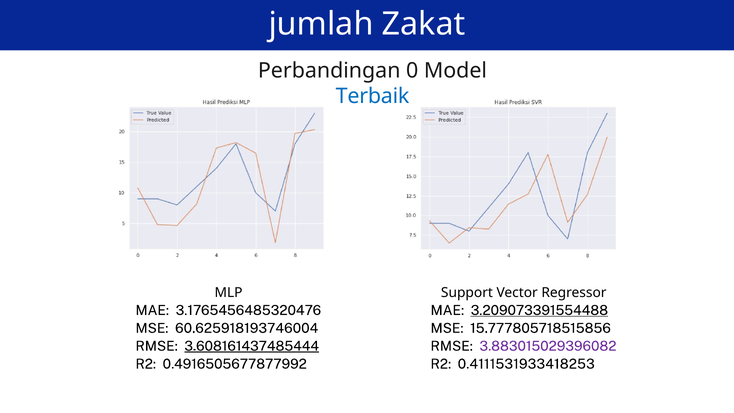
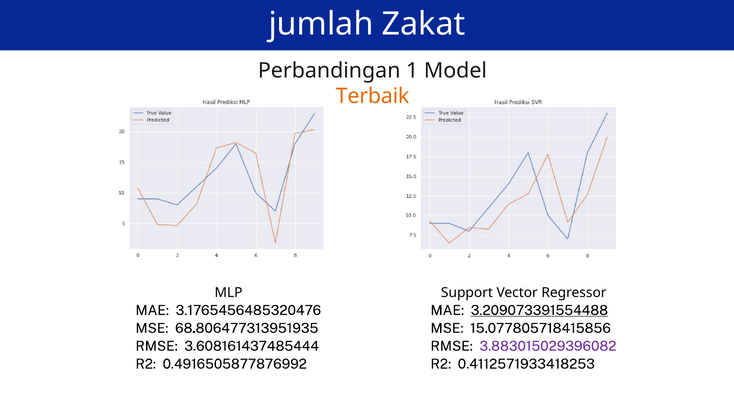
0: 0 -> 1
Terbaik colour: blue -> orange
60.625918193746004: 60.625918193746004 -> 68.806477313951935
15.777805718515856: 15.777805718515856 -> 15.077805718415856
3.608161437485444 underline: present -> none
0.4916505677877992: 0.4916505677877992 -> 0.4916505877876992
0.4111531933418253: 0.4111531933418253 -> 0.4112571933418253
